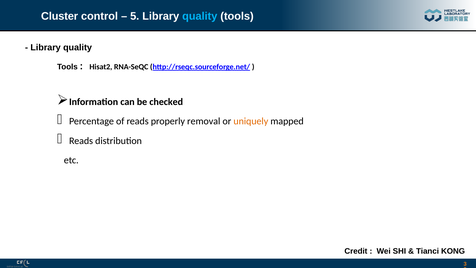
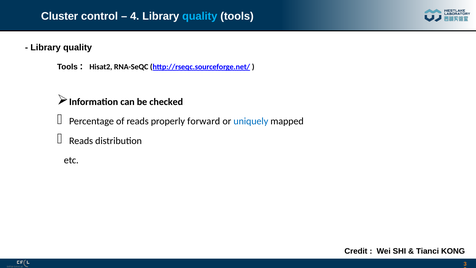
5: 5 -> 4
removal: removal -> forward
uniquely colour: orange -> blue
